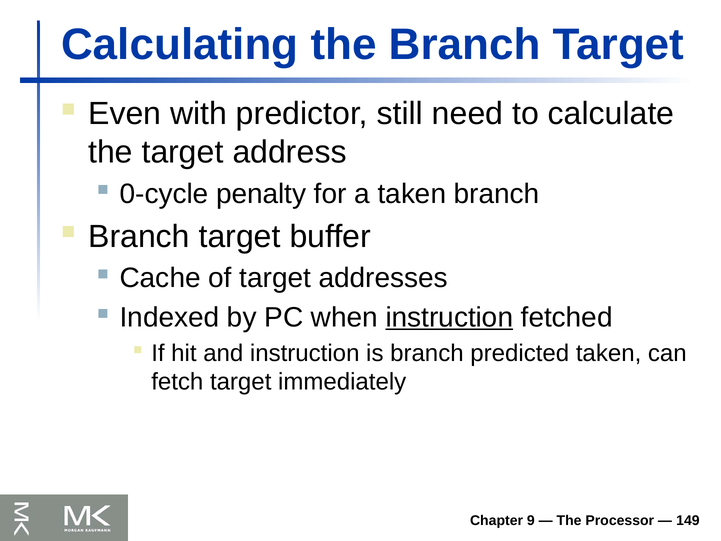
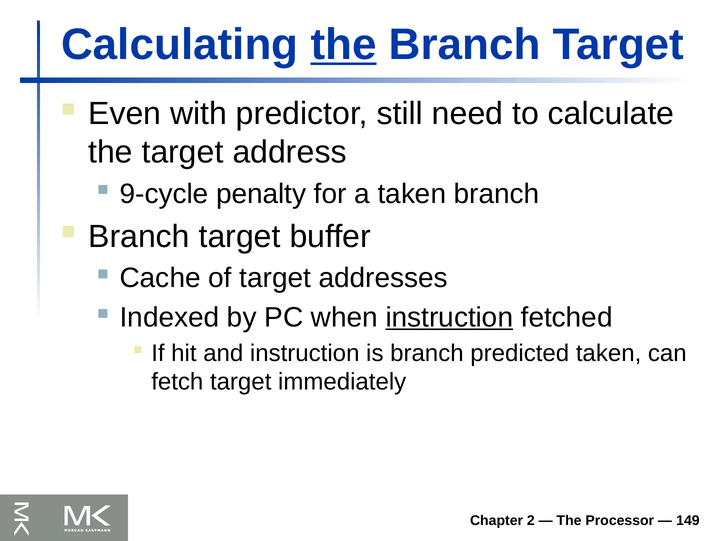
the at (344, 45) underline: none -> present
0-cycle: 0-cycle -> 9-cycle
9: 9 -> 2
